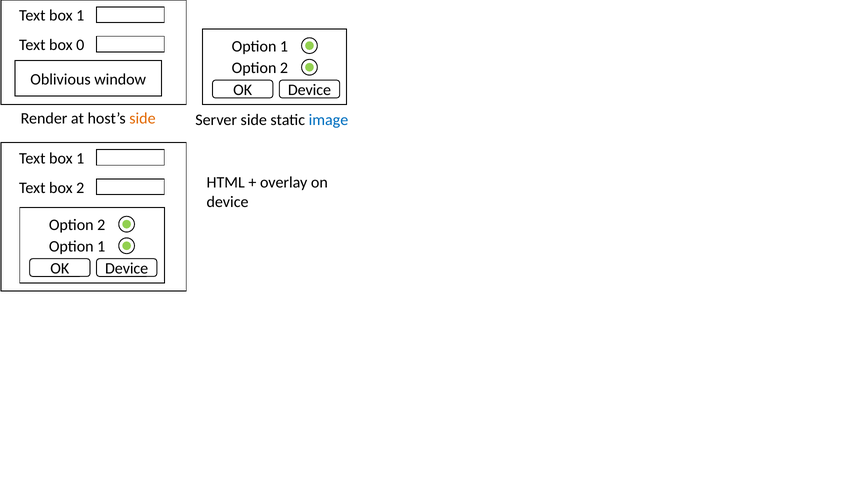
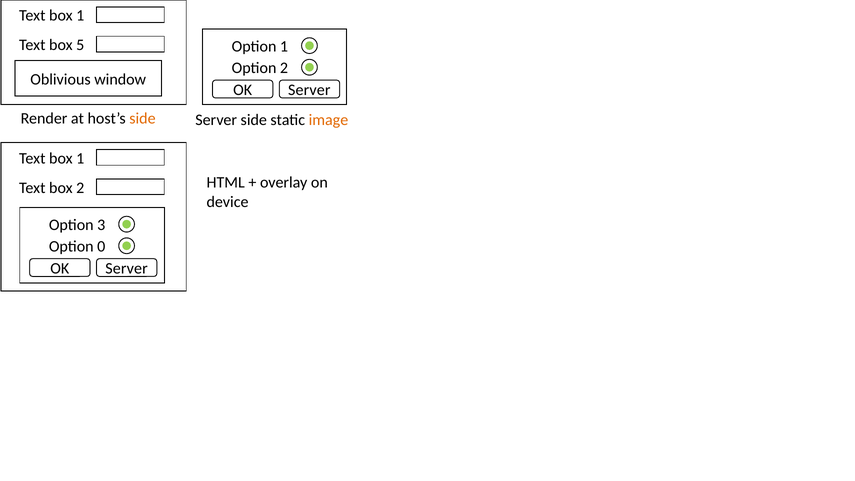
0: 0 -> 5
Device at (309, 90): Device -> Server
image colour: blue -> orange
2 at (101, 225): 2 -> 3
1 at (101, 247): 1 -> 0
Device at (127, 269): Device -> Server
